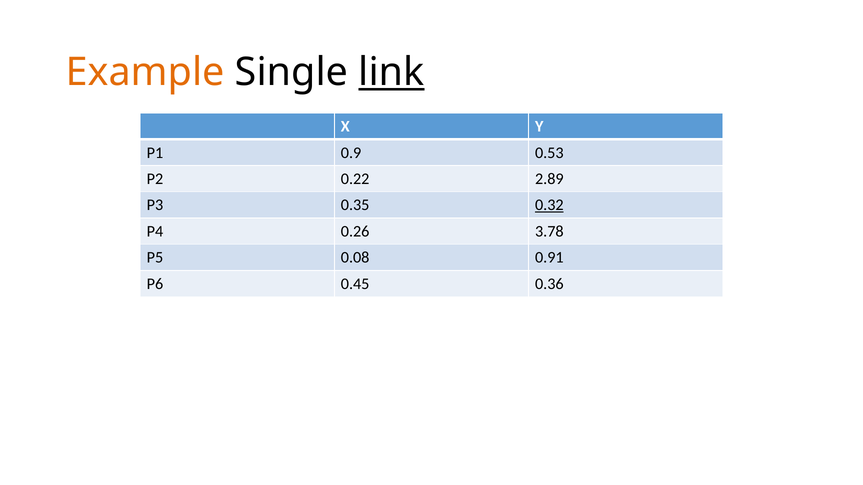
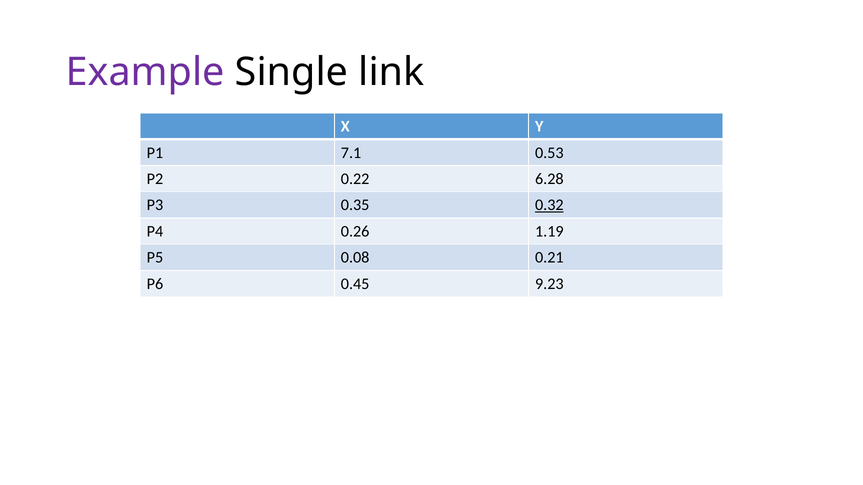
Example colour: orange -> purple
link underline: present -> none
0.9: 0.9 -> 7.1
2.89: 2.89 -> 6.28
3.78: 3.78 -> 1.19
0.91: 0.91 -> 0.21
0.36: 0.36 -> 9.23
